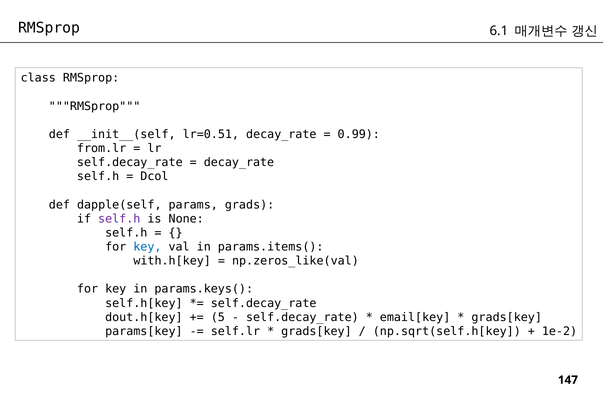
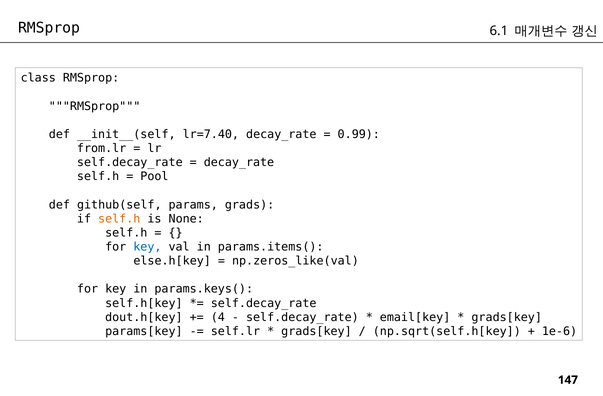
lr=0.51: lr=0.51 -> lr=7.40
Dcol: Dcol -> Pool
dapple(self: dapple(self -> github(self
self.h at (119, 219) colour: purple -> orange
with.h[key: with.h[key -> else.h[key
5: 5 -> 4
1e-2: 1e-2 -> 1e-6
